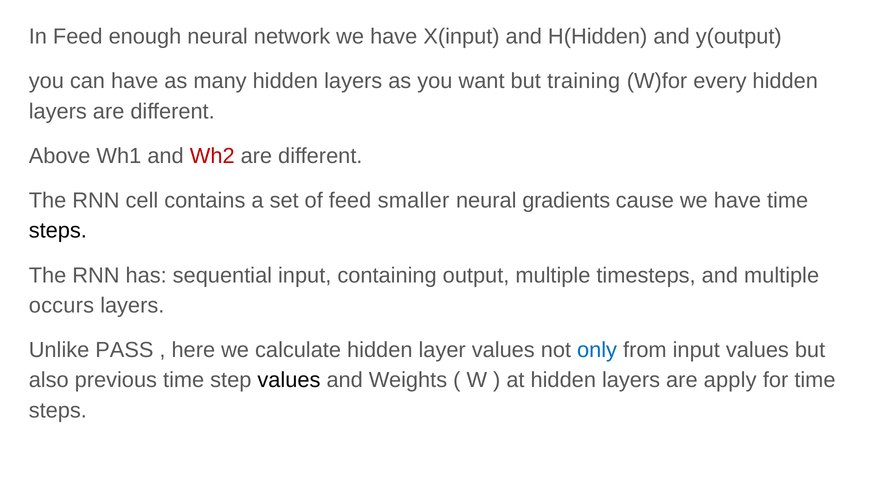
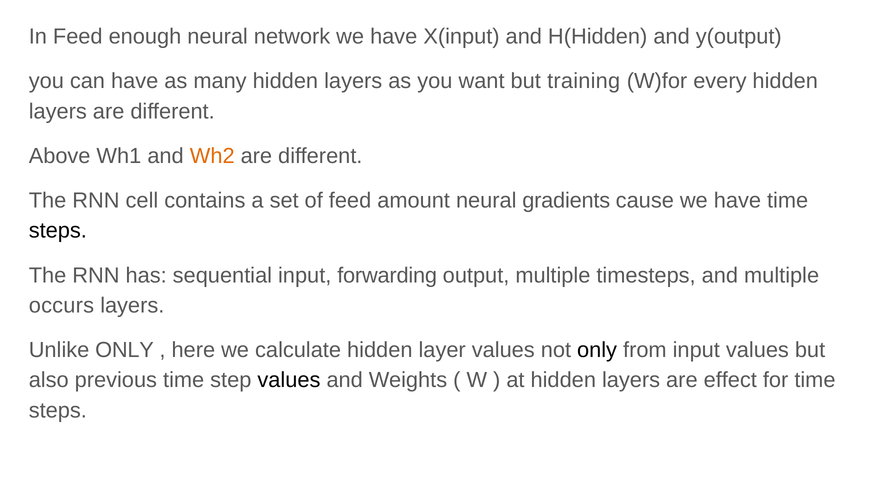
Wh2 colour: red -> orange
smaller: smaller -> amount
containing: containing -> forwarding
Unlike PASS: PASS -> ONLY
only at (597, 350) colour: blue -> black
apply: apply -> effect
